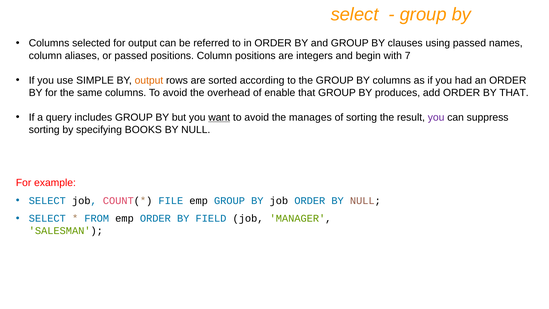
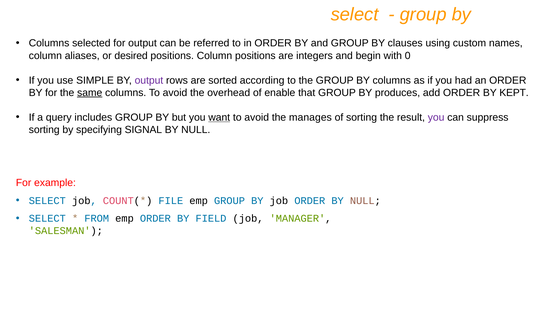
using passed: passed -> custom
or passed: passed -> desired
7: 7 -> 0
output at (149, 80) colour: orange -> purple
same underline: none -> present
BY THAT: THAT -> KEPT
BOOKS: BOOKS -> SIGNAL
